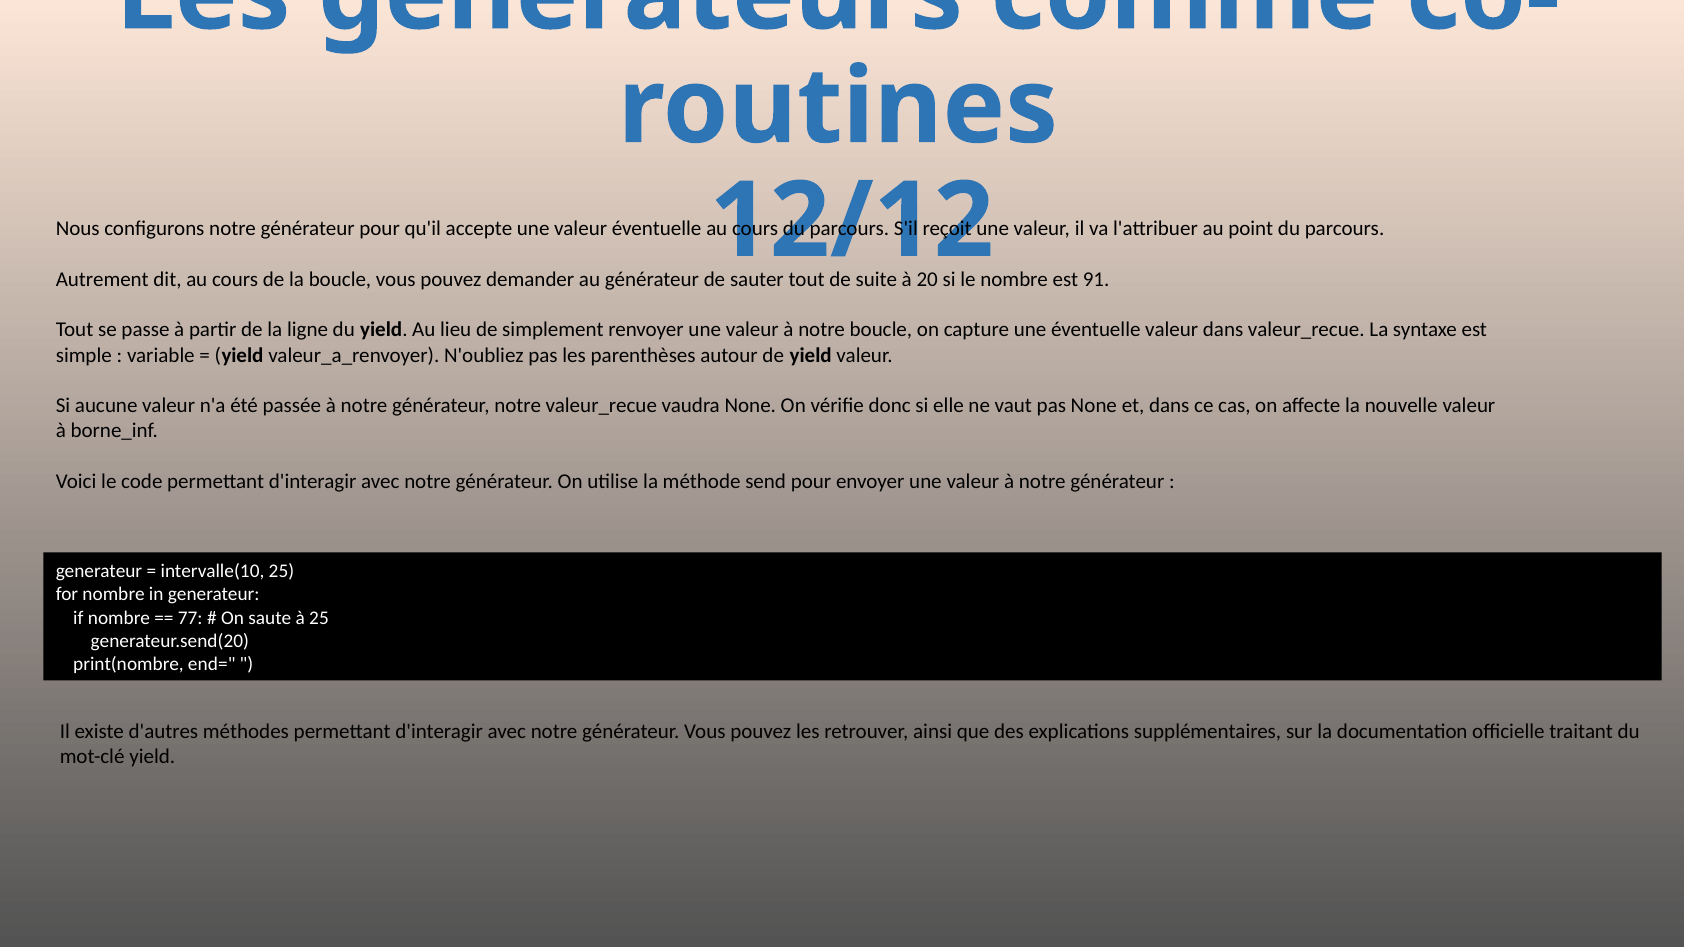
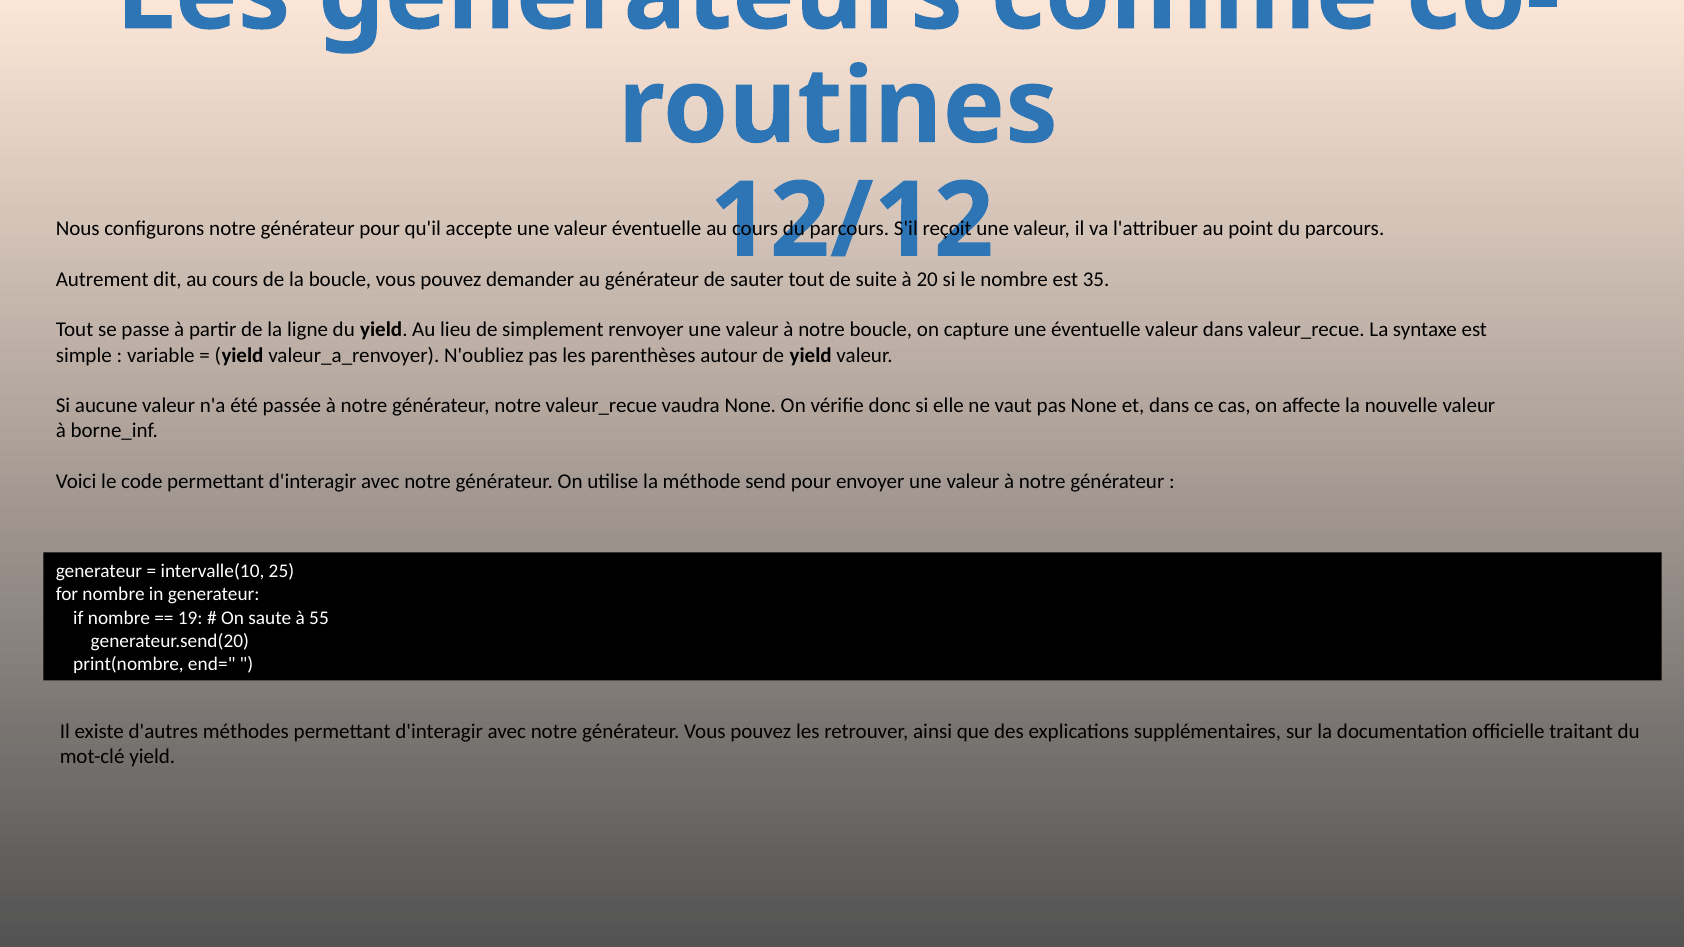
91: 91 -> 35
77: 77 -> 19
à 25: 25 -> 55
